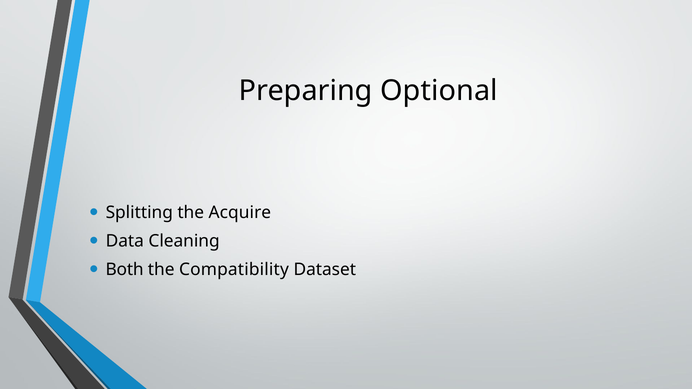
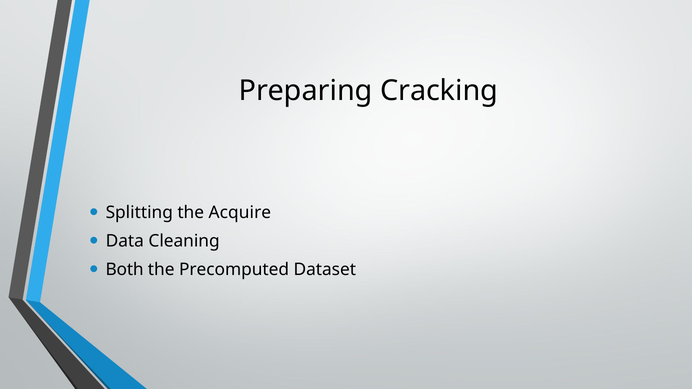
Optional: Optional -> Cracking
Compatibility: Compatibility -> Precomputed
